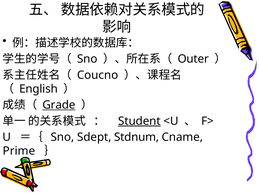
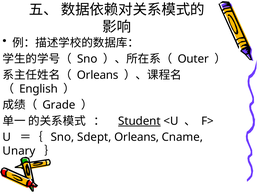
Coucno at (98, 75): Coucno -> Orleans
Grade underline: present -> none
Sdept Stdnum: Stdnum -> Orleans
Prime: Prime -> Unary
